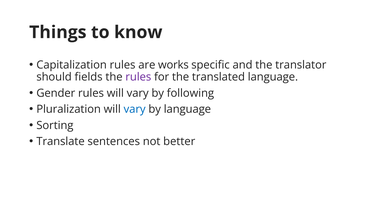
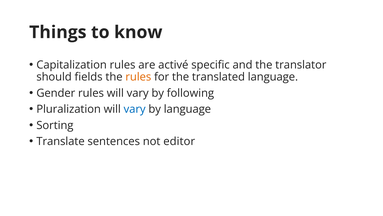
works: works -> activé
rules at (138, 77) colour: purple -> orange
better: better -> editor
